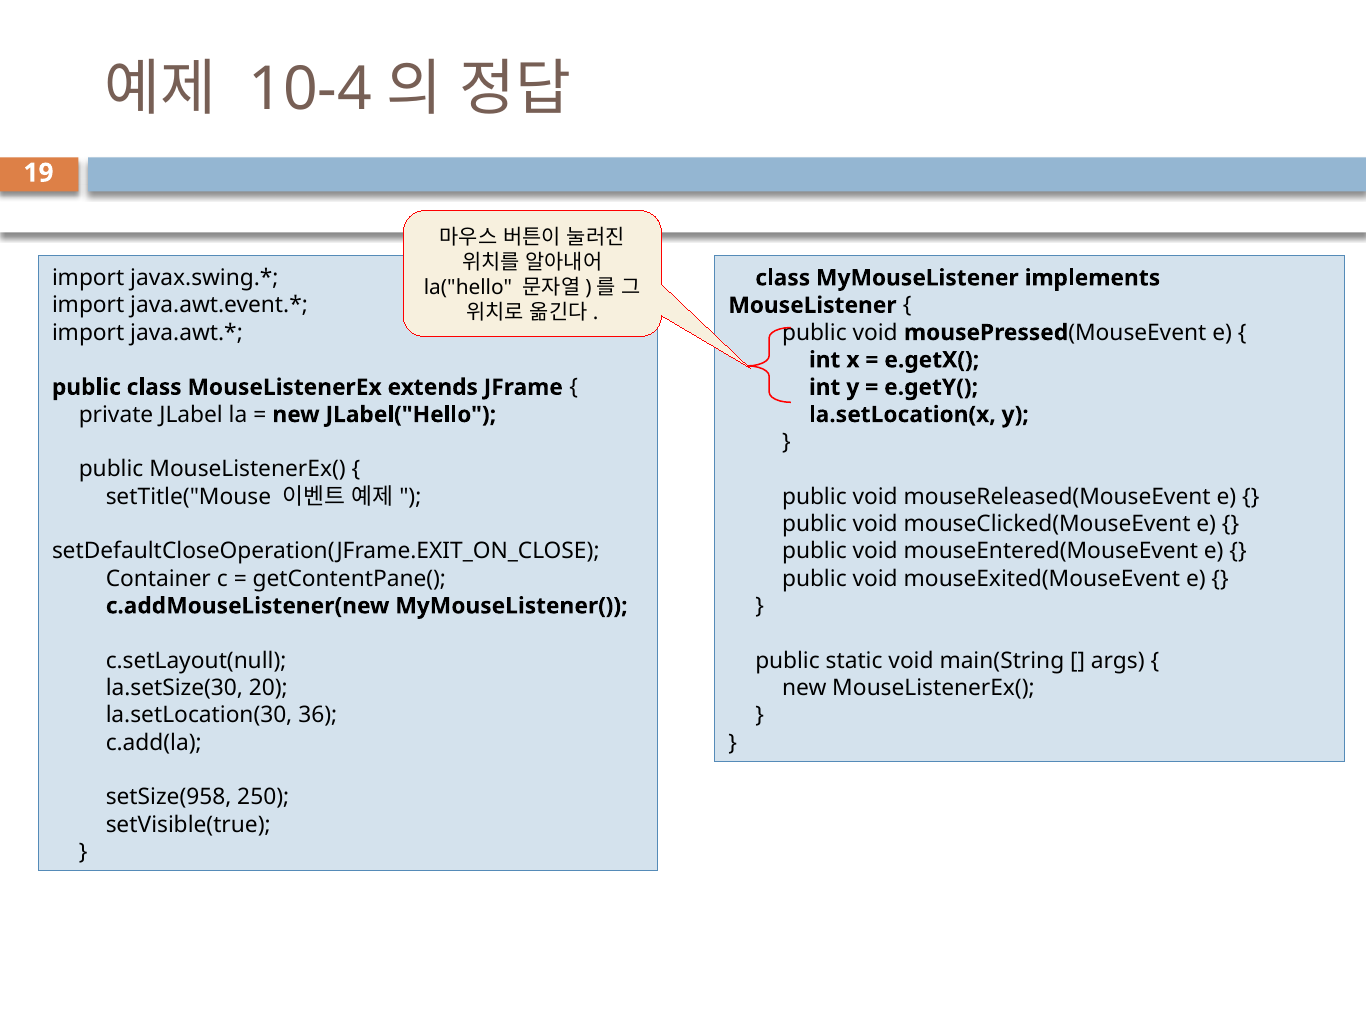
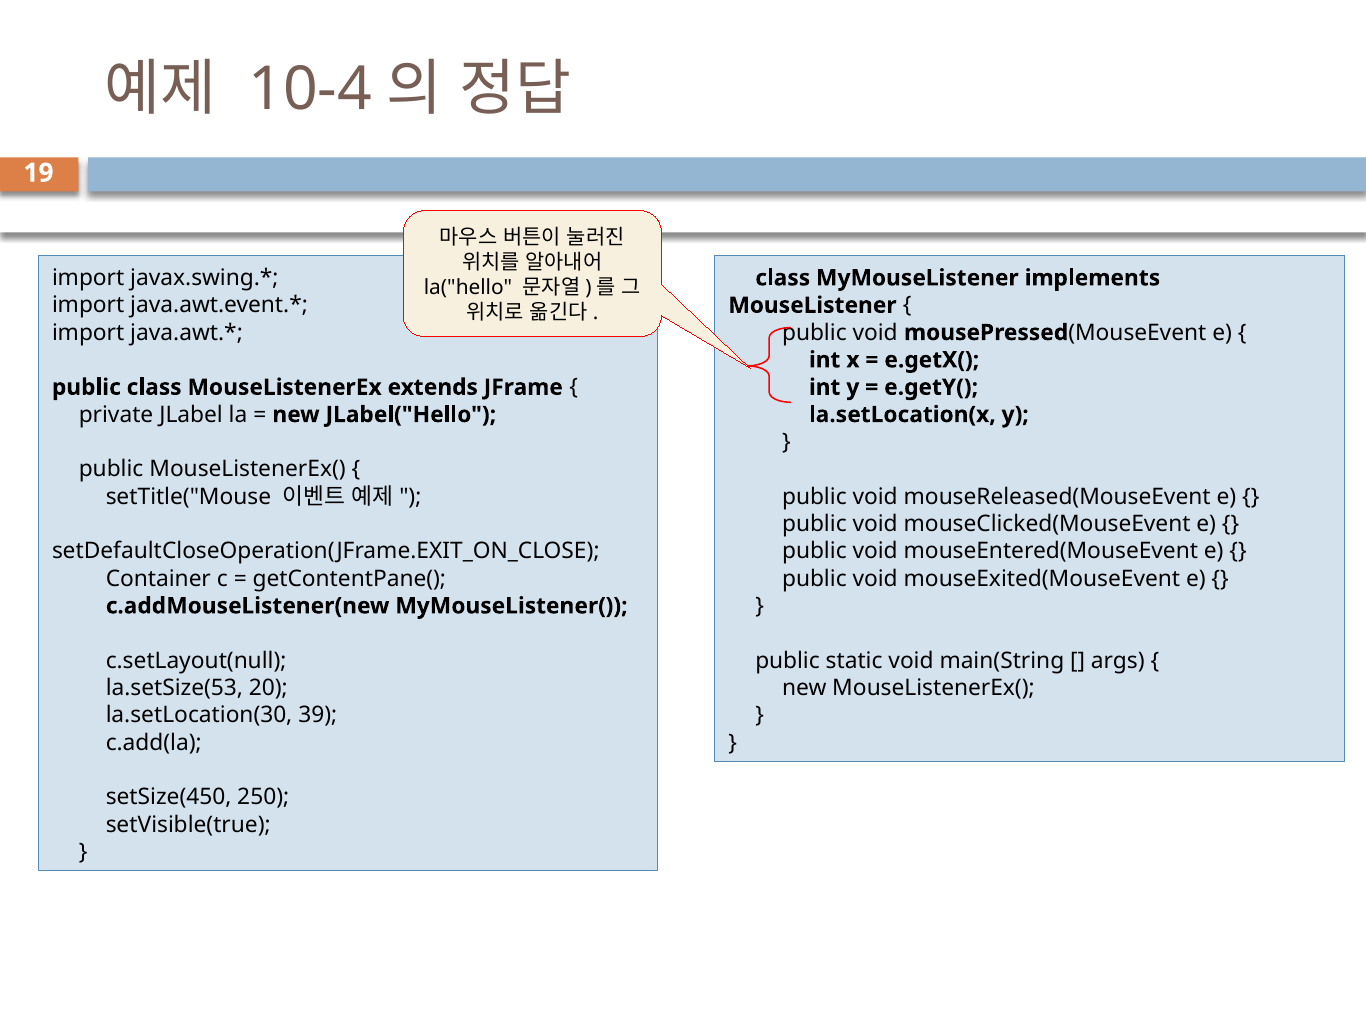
la.setSize(30: la.setSize(30 -> la.setSize(53
36: 36 -> 39
setSize(958: setSize(958 -> setSize(450
